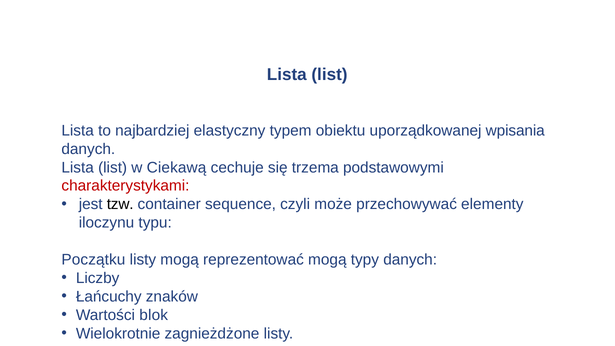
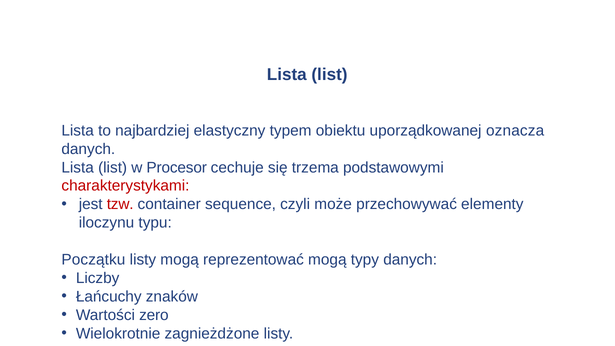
wpisania: wpisania -> oznacza
Ciekawą: Ciekawą -> Procesor
tzw colour: black -> red
blok: blok -> zero
